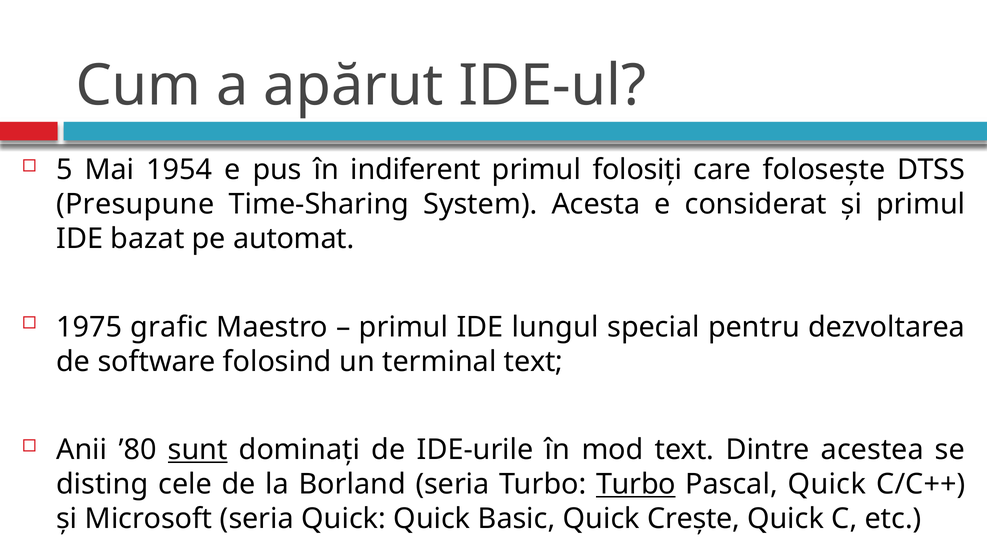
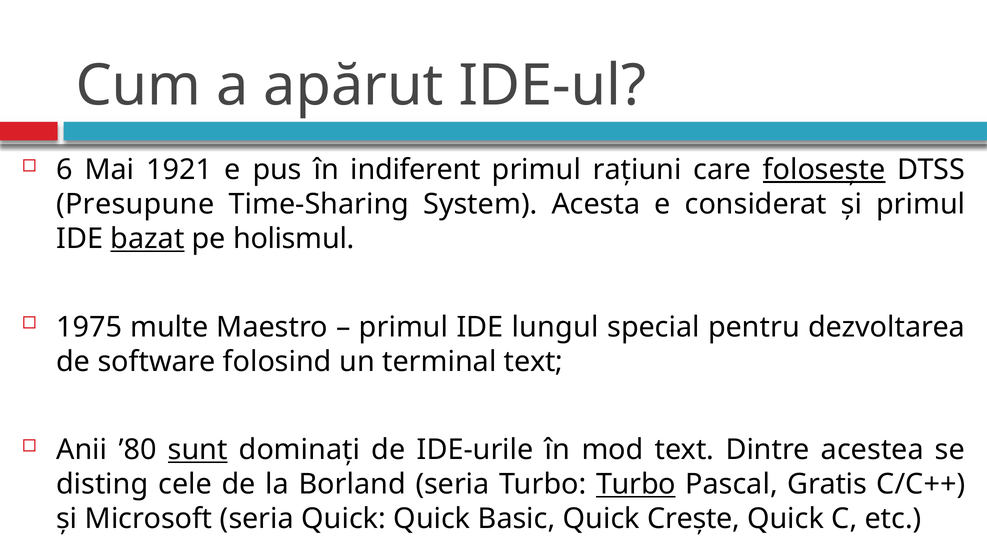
5: 5 -> 6
1954: 1954 -> 1921
folosiți: folosiți -> rațiuni
folosește underline: none -> present
bazat underline: none -> present
automat: automat -> holismul
grafic: grafic -> multe
Pascal Quick: Quick -> Gratis
